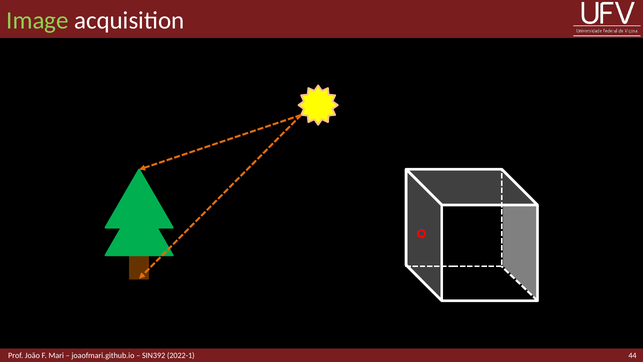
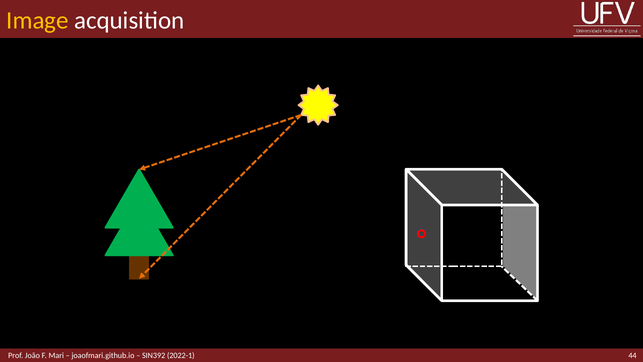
Image colour: light green -> yellow
